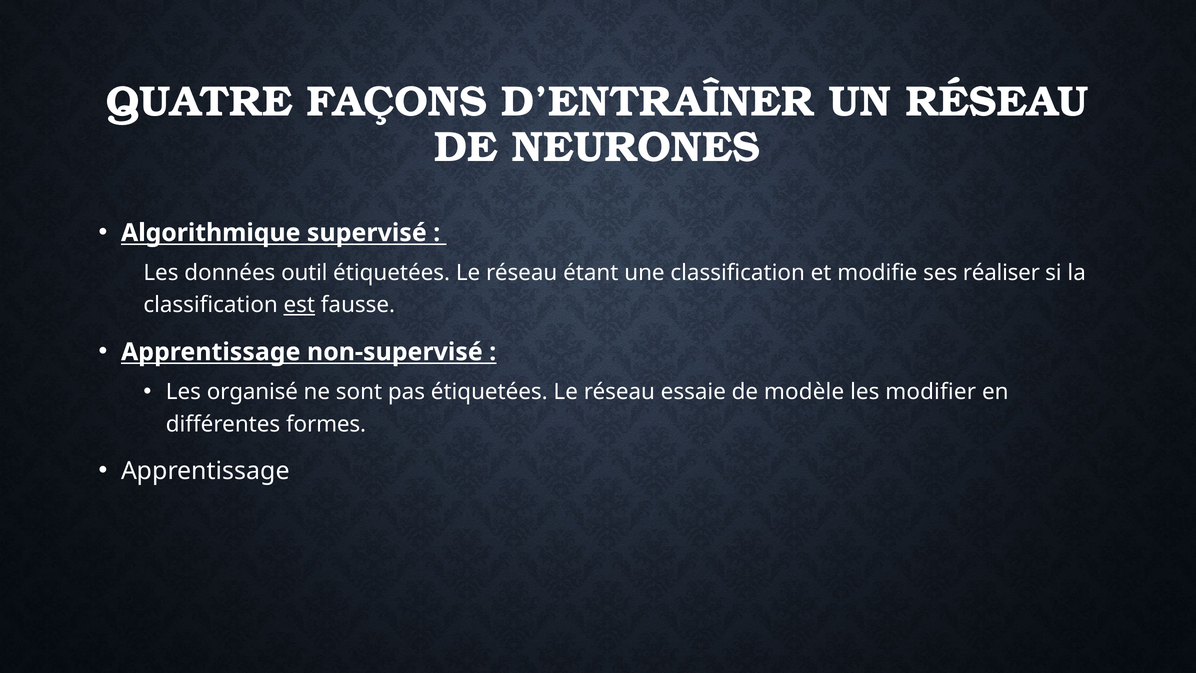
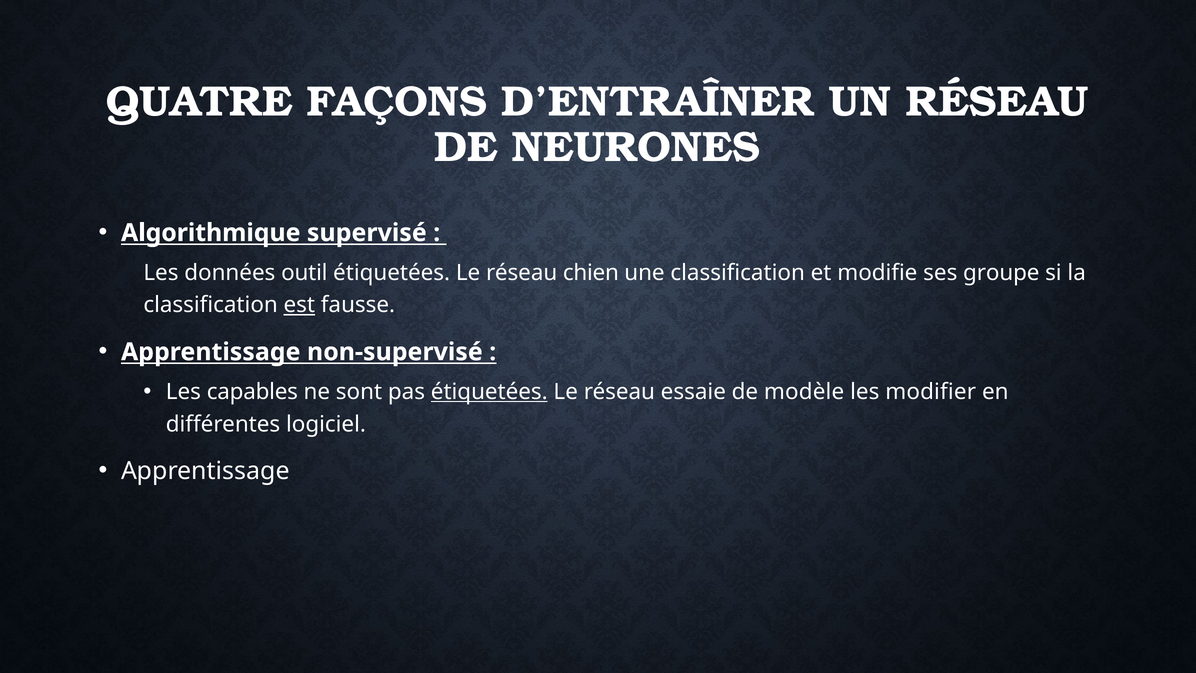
étant: étant -> chien
réaliser: réaliser -> groupe
organisé: organisé -> capables
étiquetées at (489, 392) underline: none -> present
formes: formes -> logiciel
